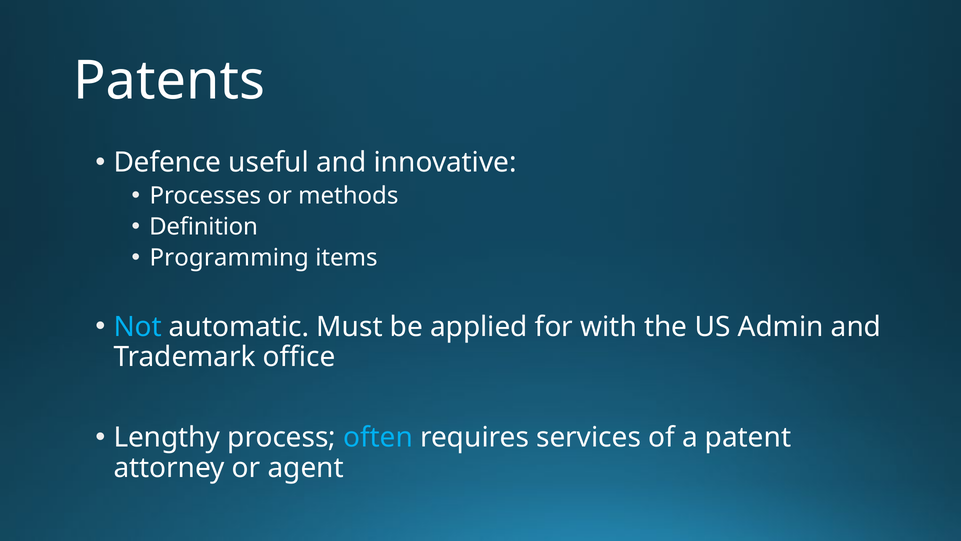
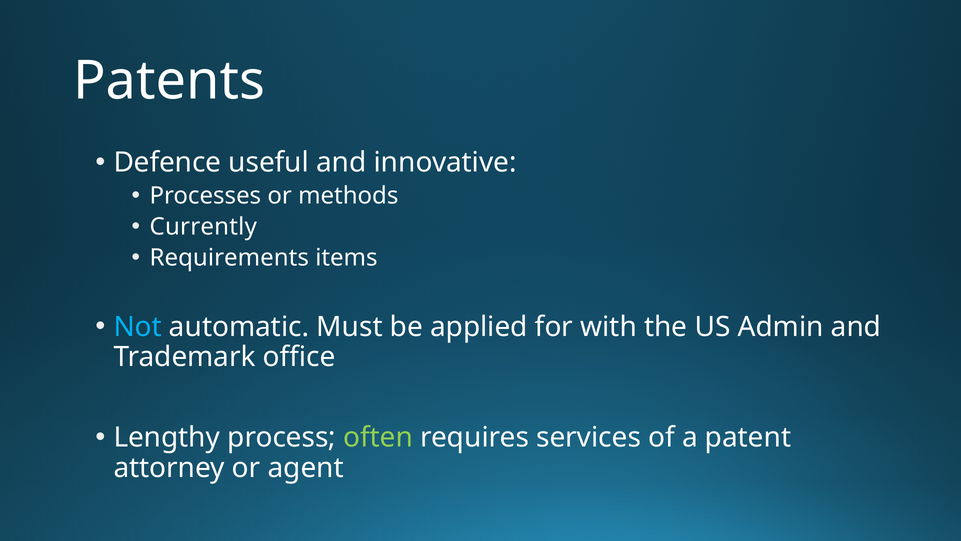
Definition: Definition -> Currently
Programming: Programming -> Requirements
often colour: light blue -> light green
